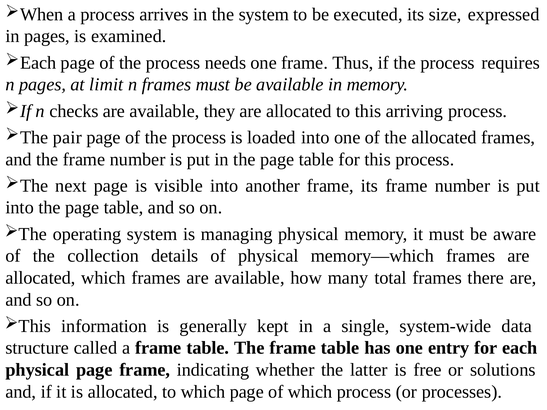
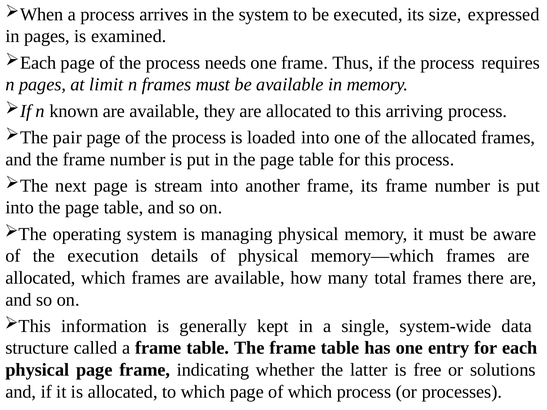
checks: checks -> known
visible: visible -> stream
collection: collection -> execution
